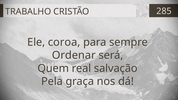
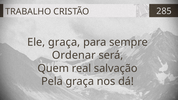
Ele coroa: coroa -> graça
